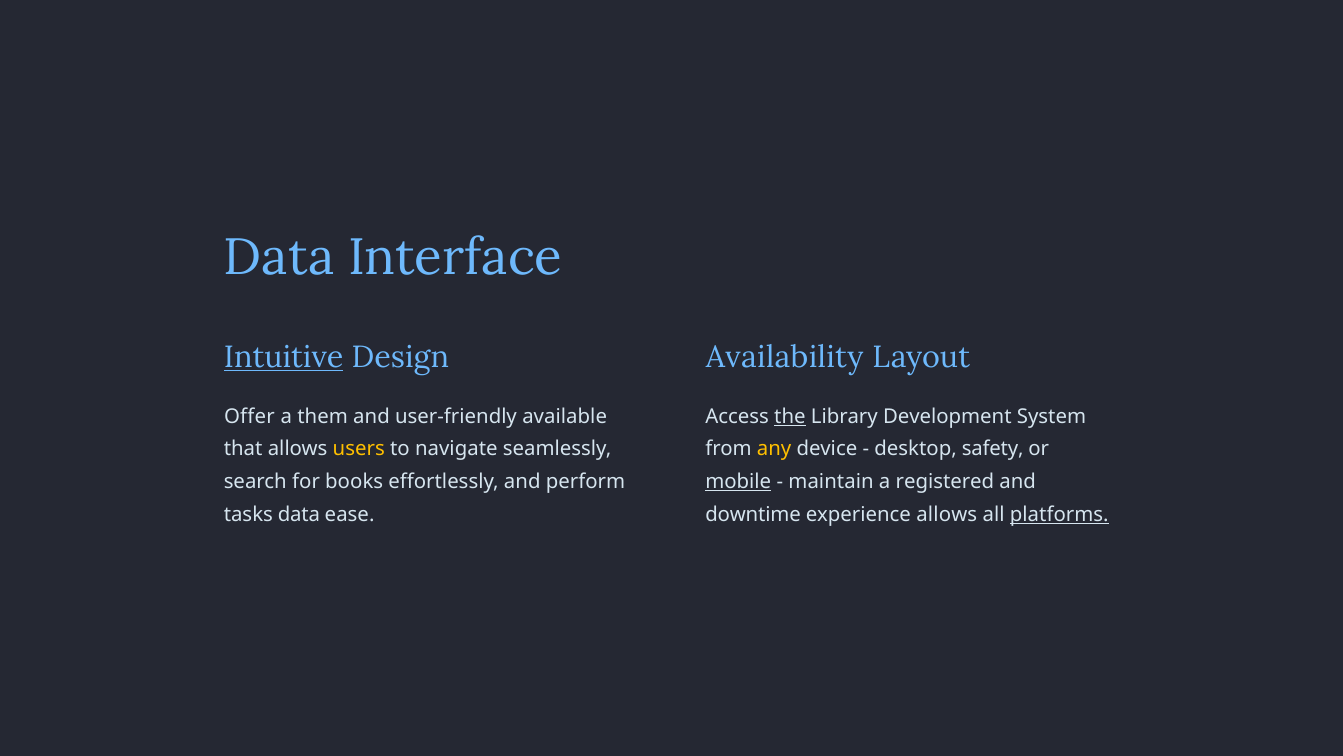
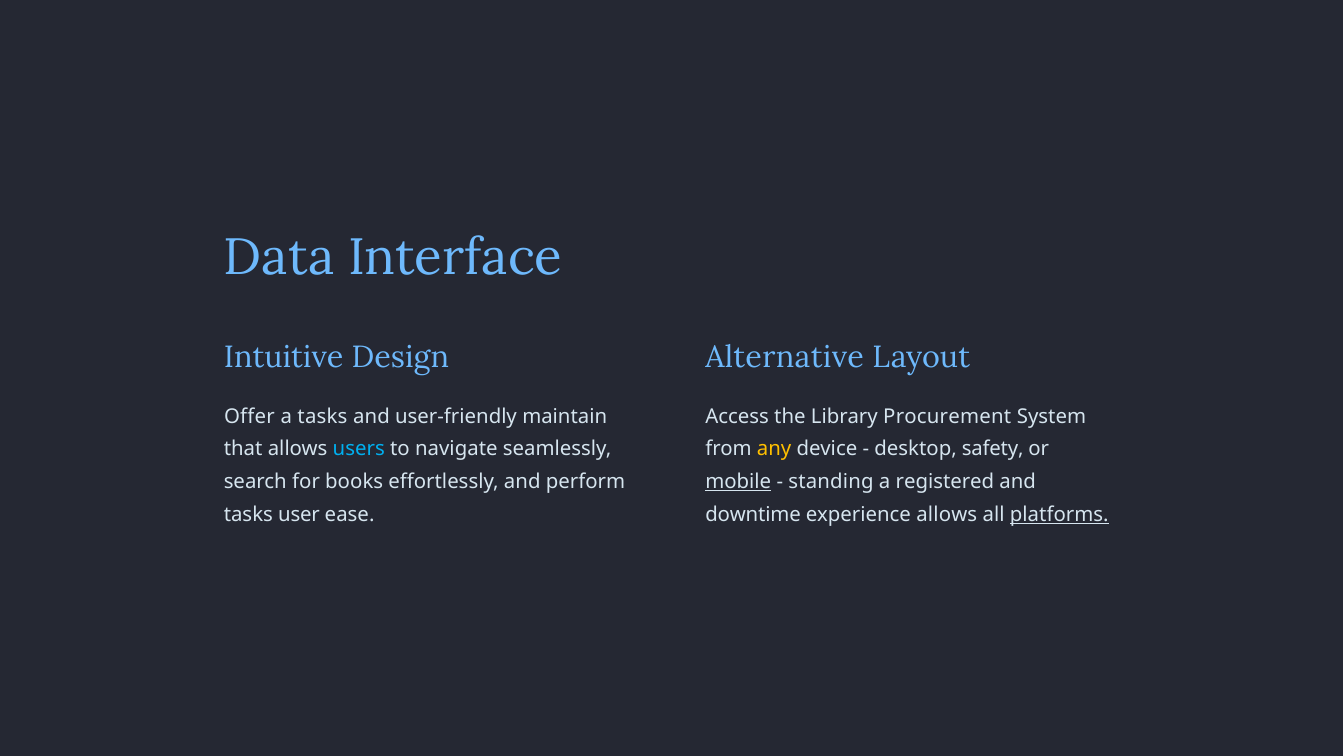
Intuitive underline: present -> none
Availability: Availability -> Alternative
a them: them -> tasks
available: available -> maintain
the underline: present -> none
Development: Development -> Procurement
users colour: yellow -> light blue
maintain: maintain -> standing
tasks data: data -> user
